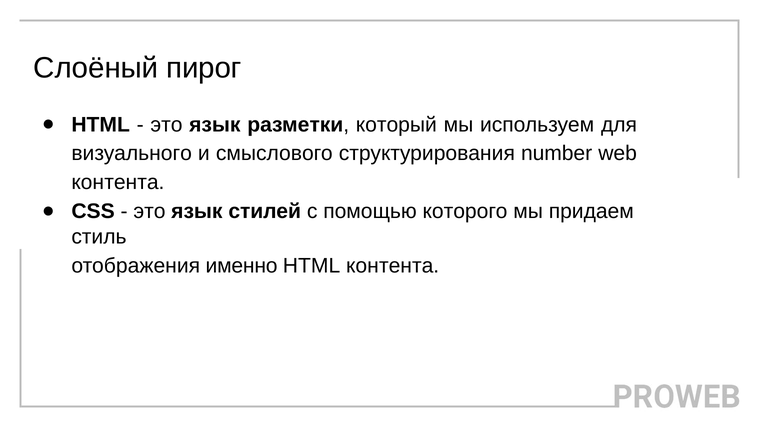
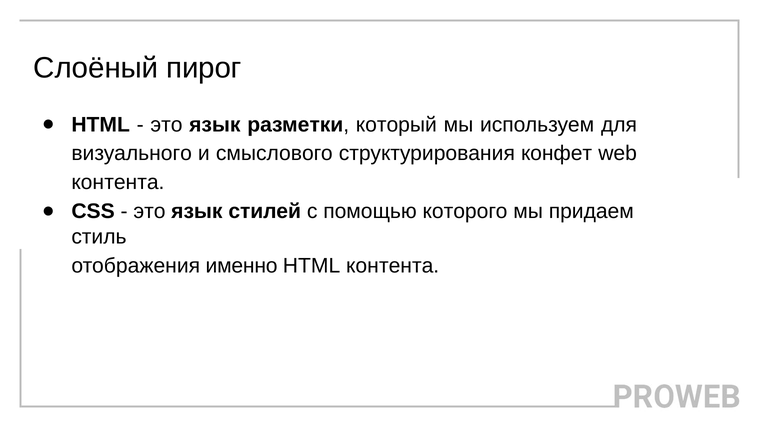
number: number -> конфет
